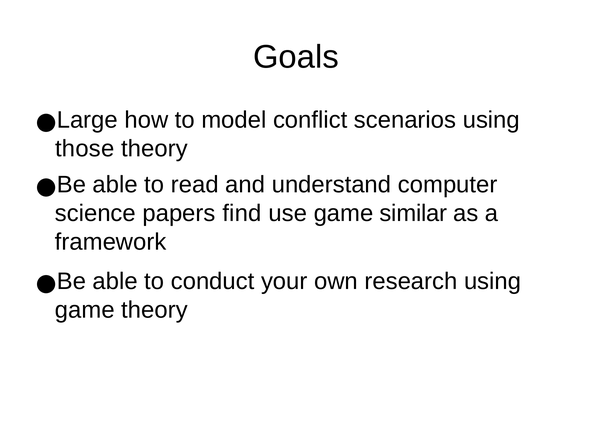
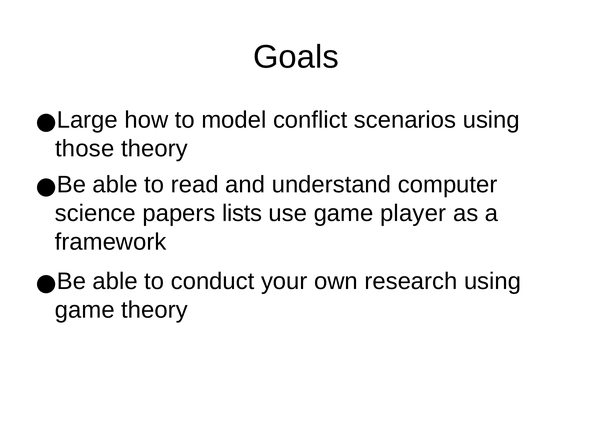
find: find -> lists
similar: similar -> player
